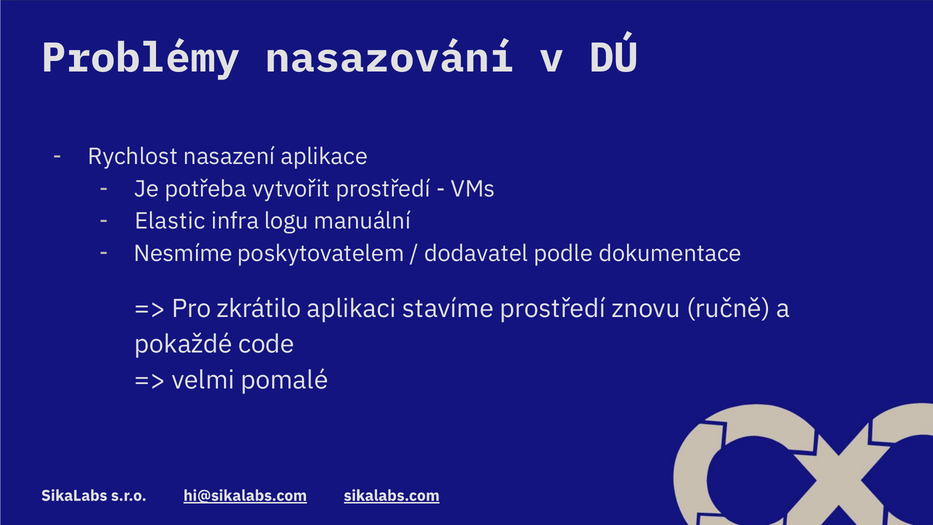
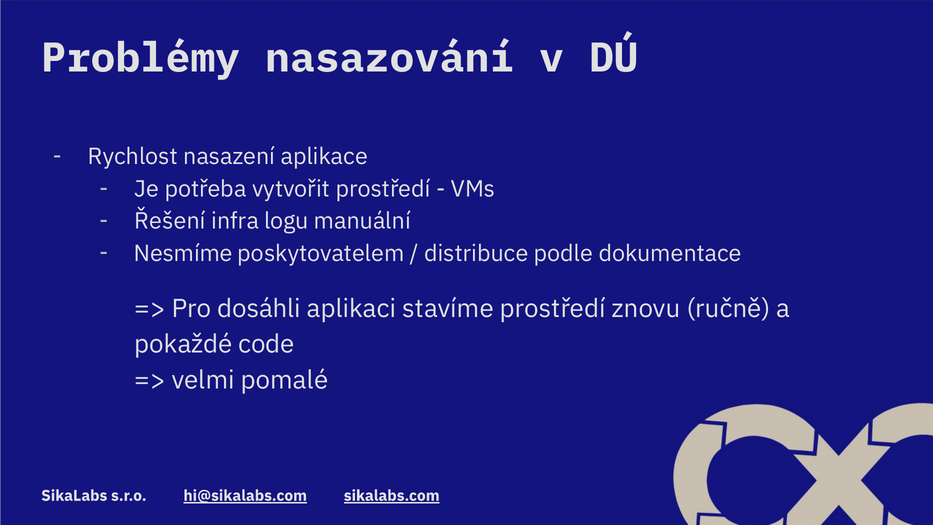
Elastic: Elastic -> Řešení
dodavatel: dodavatel -> distribuce
zkrátilo: zkrátilo -> dosáhli
